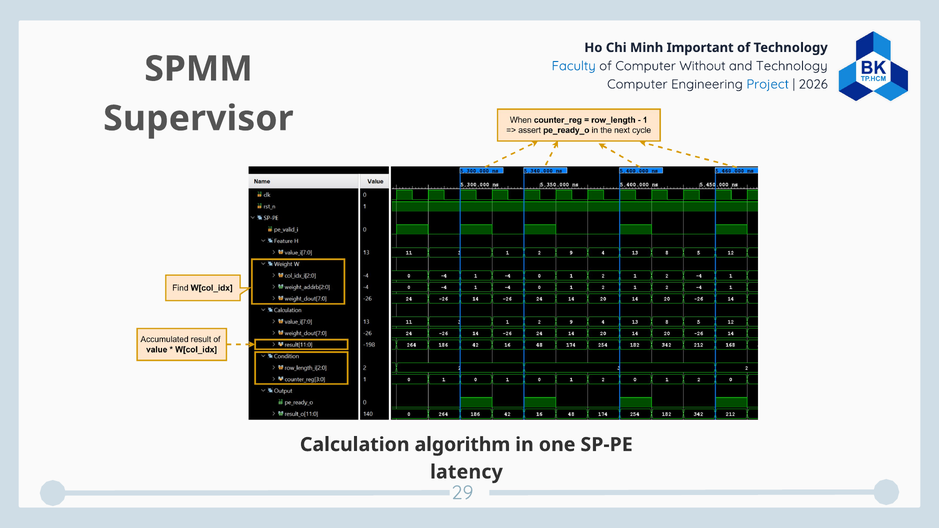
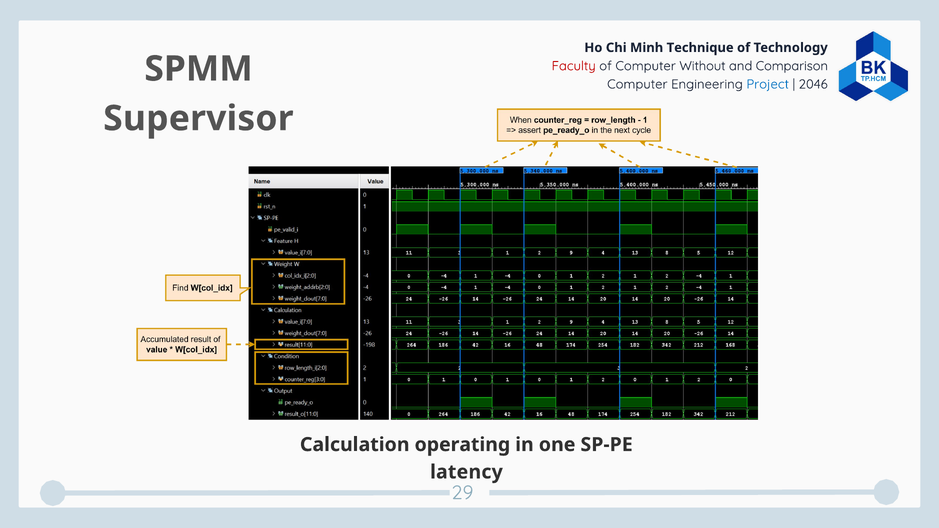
Important: Important -> Technique
Faculty colour: blue -> red
and Technology: Technology -> Comparison
2026: 2026 -> 2046
algorithm: algorithm -> operating
